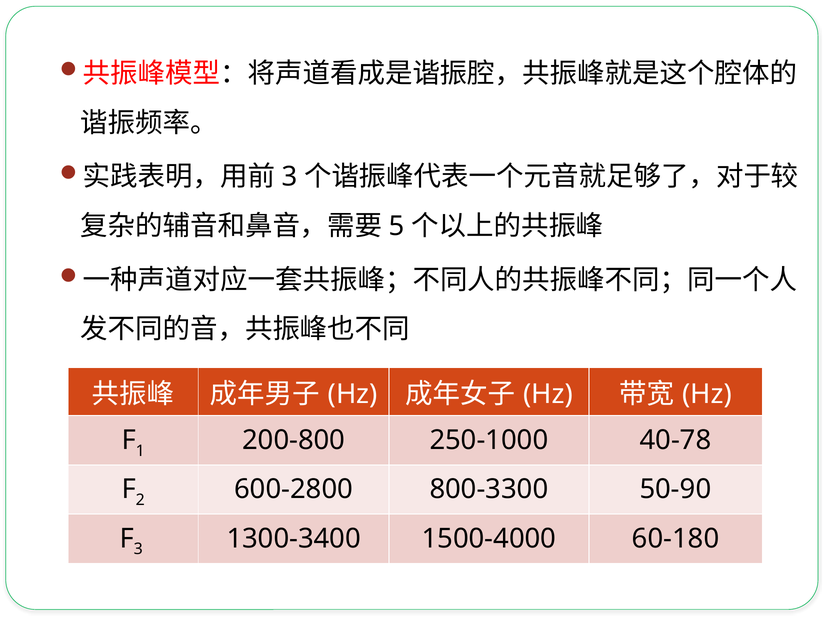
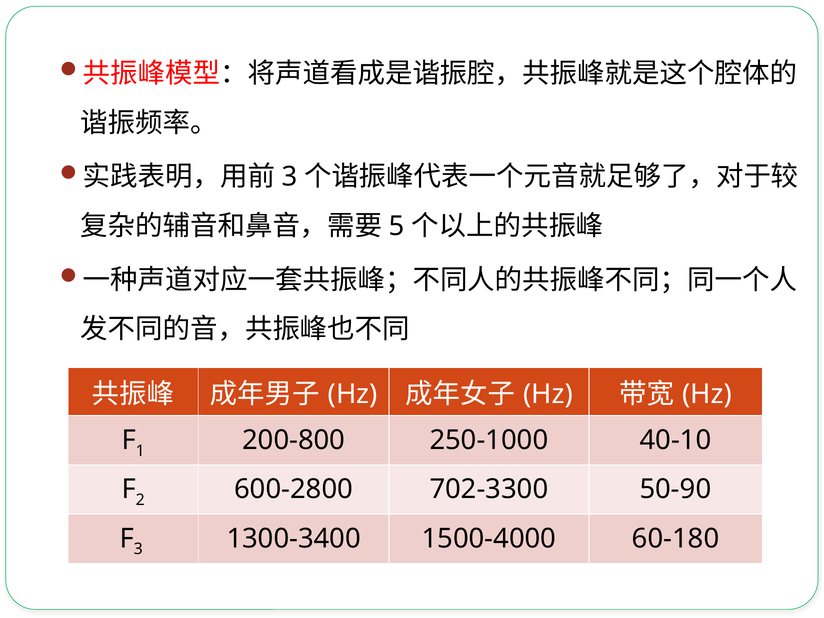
40-78: 40-78 -> 40-10
800-3300: 800-3300 -> 702-3300
